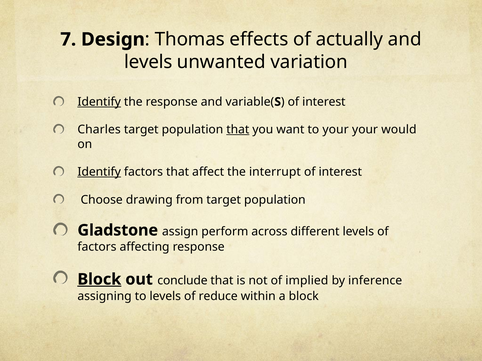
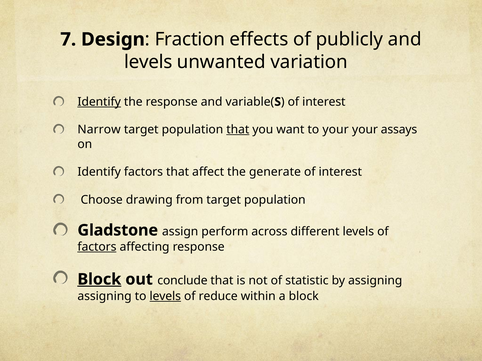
Thomas: Thomas -> Fraction
actually: actually -> publicly
Charles: Charles -> Narrow
would: would -> assays
Identify at (99, 172) underline: present -> none
interrupt: interrupt -> generate
factors at (97, 247) underline: none -> present
implied: implied -> statistic
by inference: inference -> assigning
levels at (165, 297) underline: none -> present
